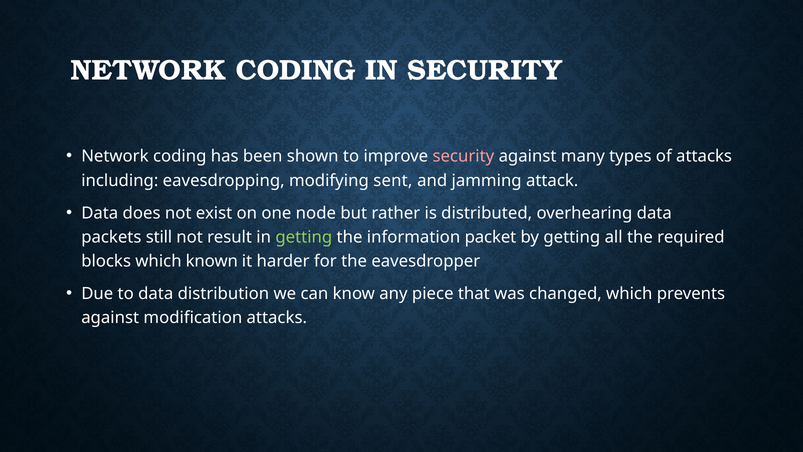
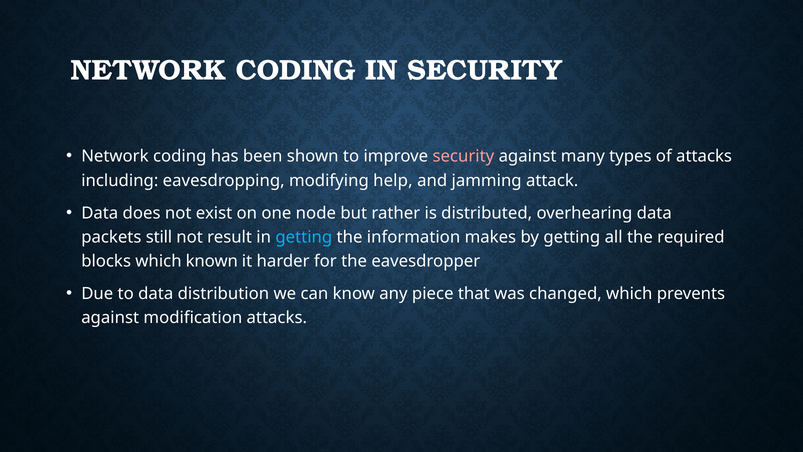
sent: sent -> help
getting at (304, 237) colour: light green -> light blue
packet: packet -> makes
